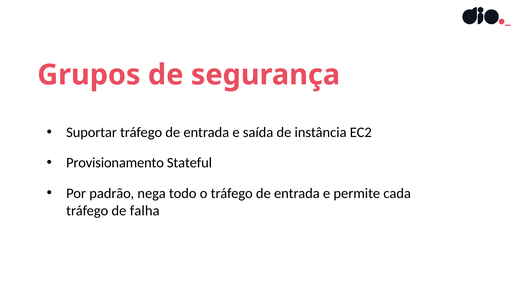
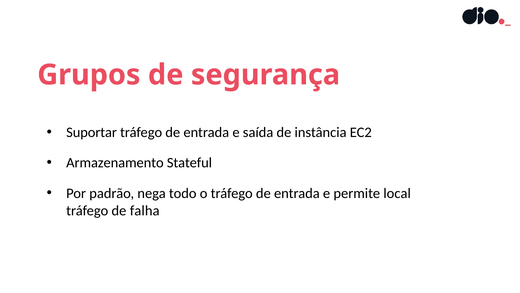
Provisionamento: Provisionamento -> Armazenamento
cada: cada -> local
